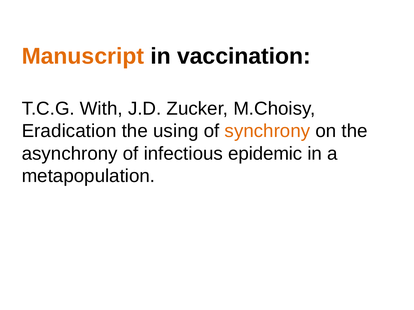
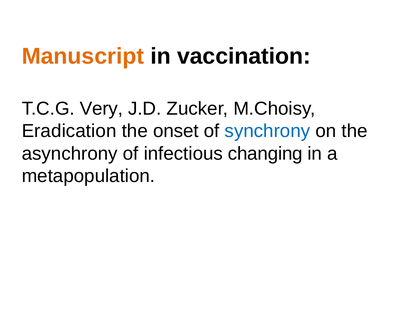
With: With -> Very
using: using -> onset
synchrony colour: orange -> blue
epidemic: epidemic -> changing
